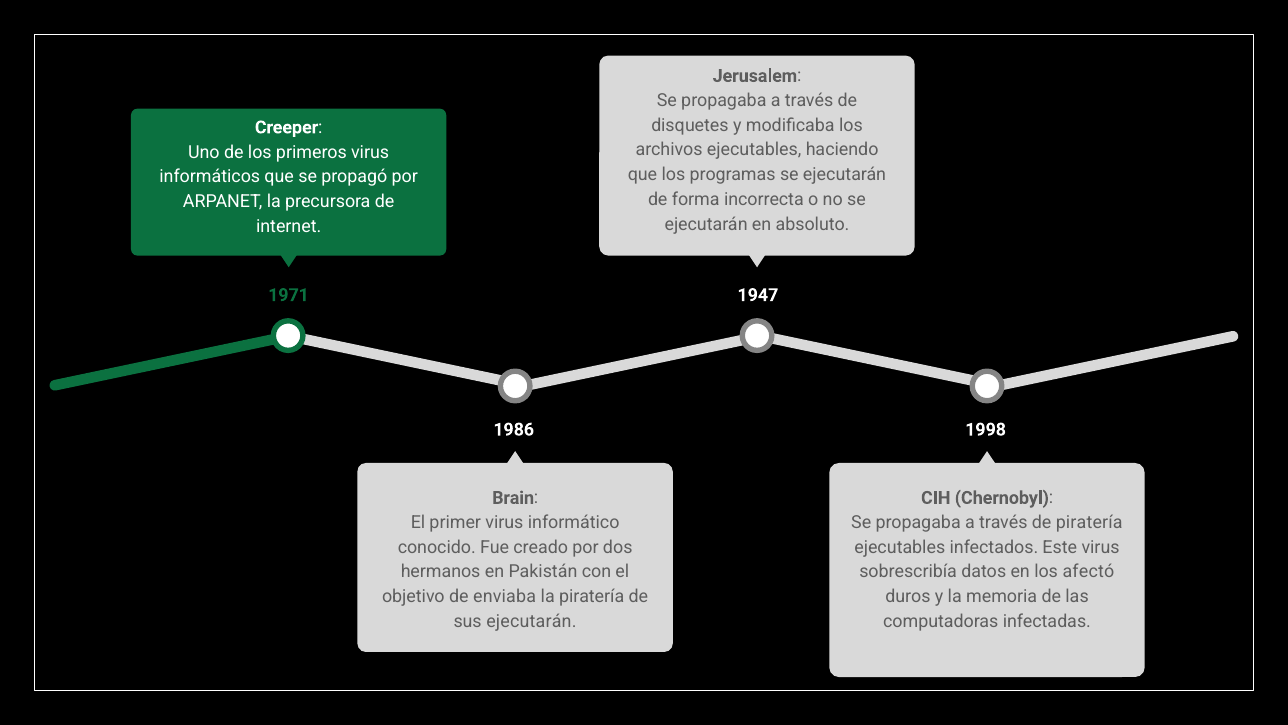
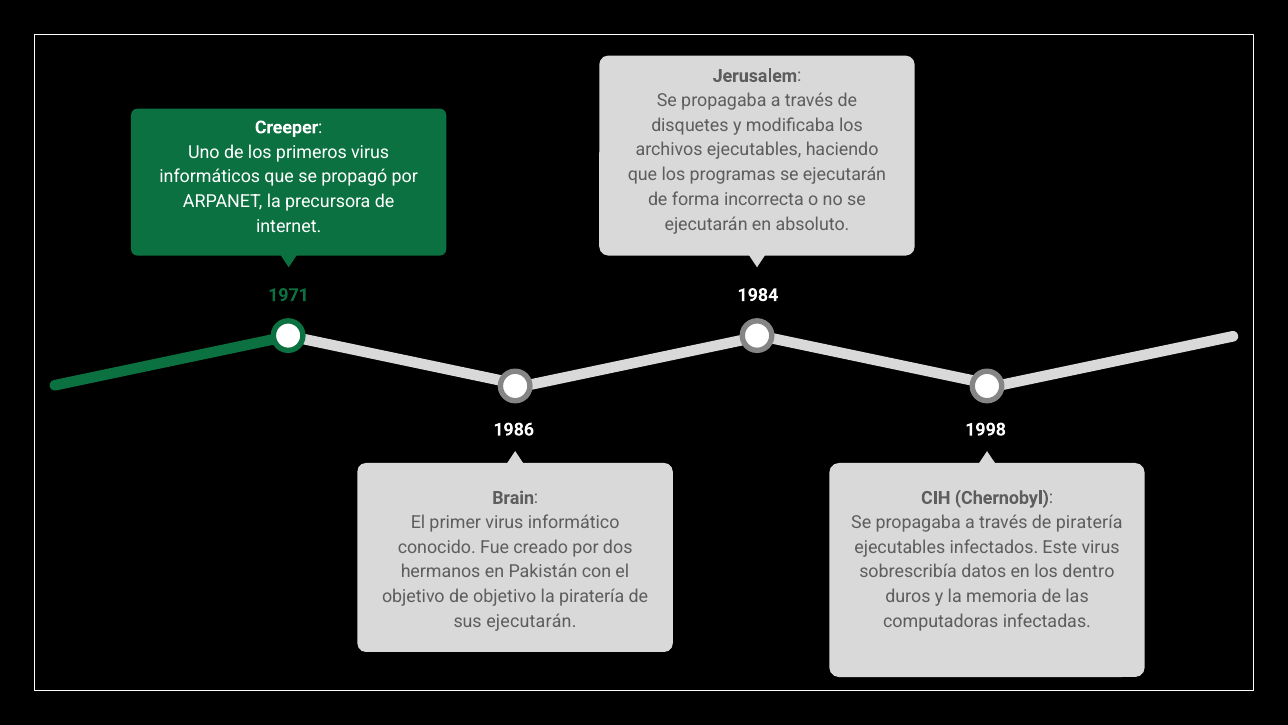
1947: 1947 -> 1984
afectó: afectó -> dentro
de enviaba: enviaba -> objetivo
